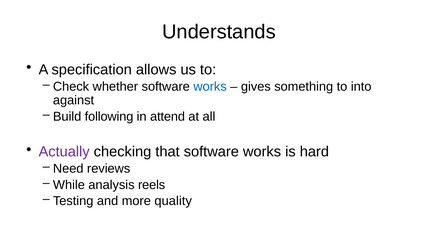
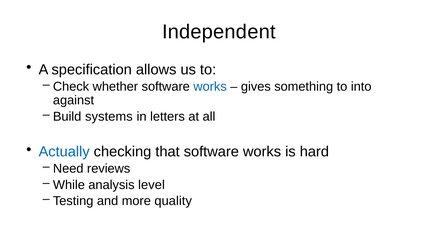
Understands: Understands -> Independent
following: following -> systems
attend: attend -> letters
Actually colour: purple -> blue
reels: reels -> level
